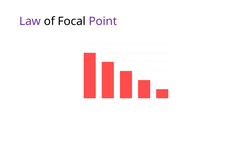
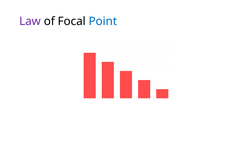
Point colour: purple -> blue
